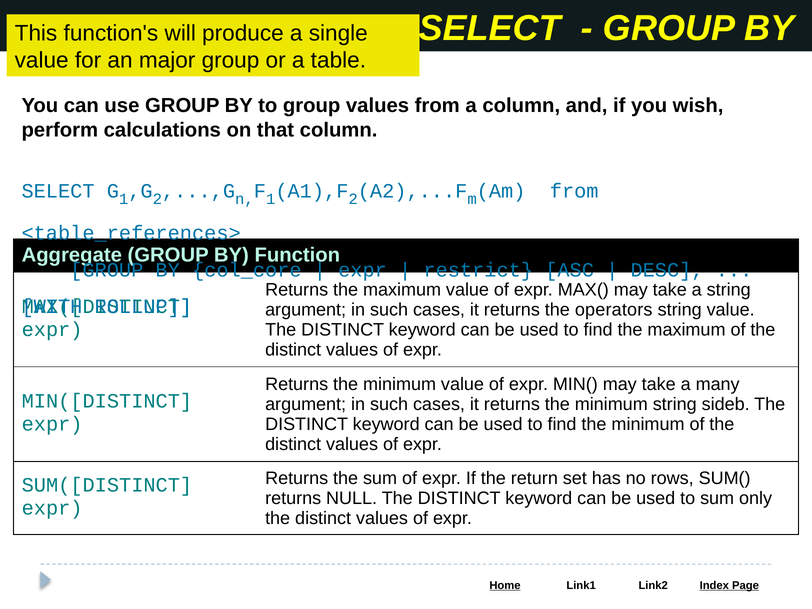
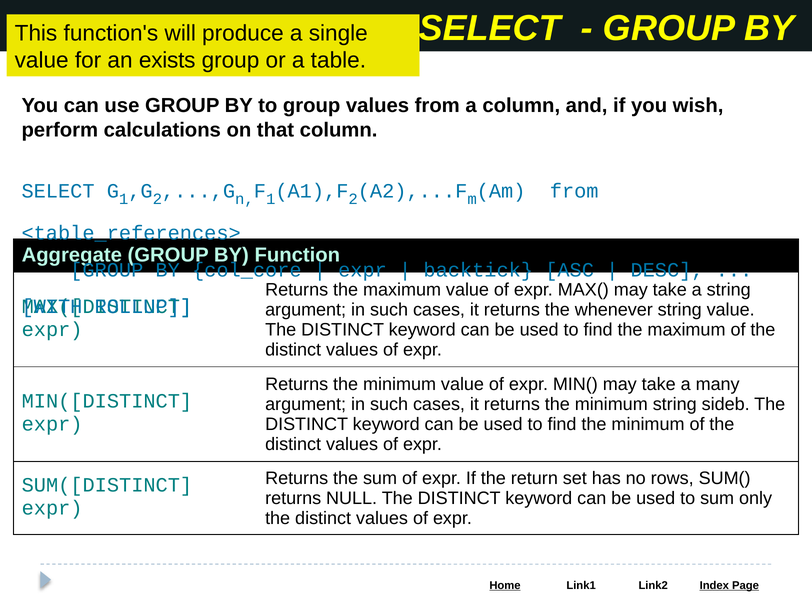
major: major -> exists
restrict: restrict -> backtick
operators: operators -> whenever
